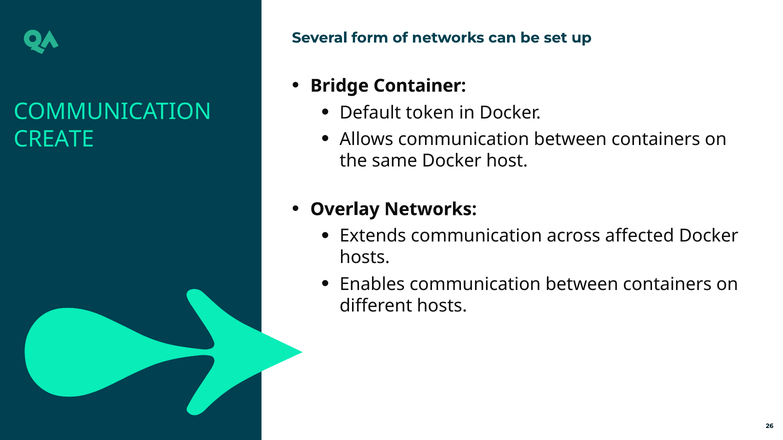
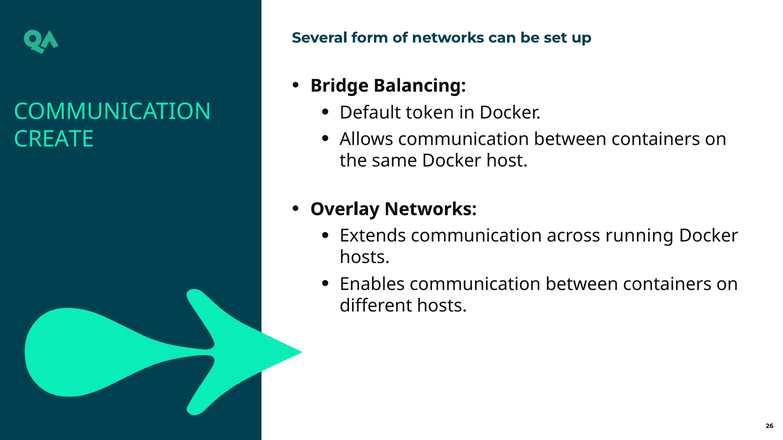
Container: Container -> Balancing
affected: affected -> running
